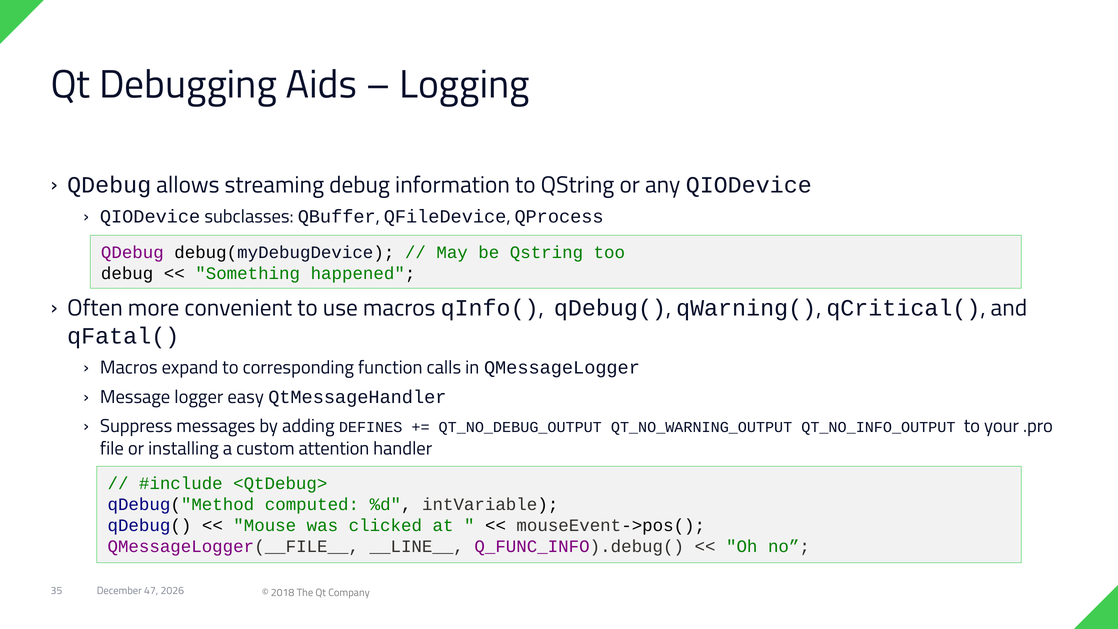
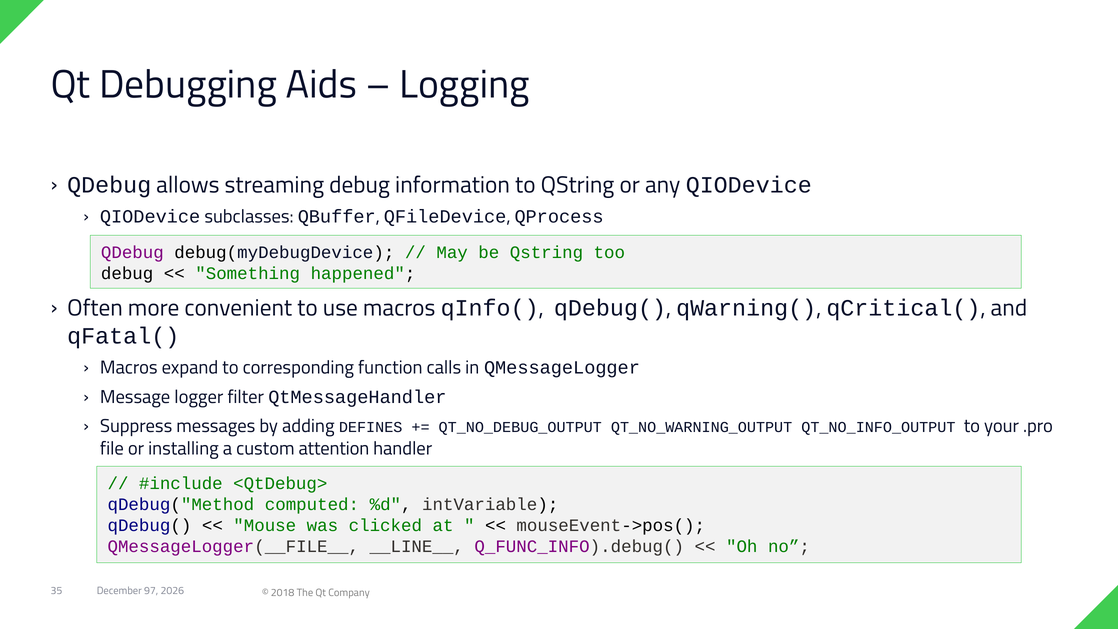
easy: easy -> filter
47: 47 -> 97
